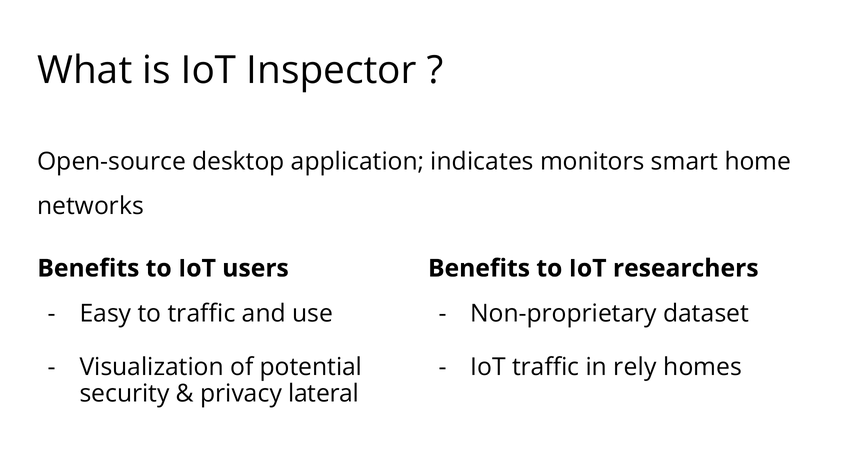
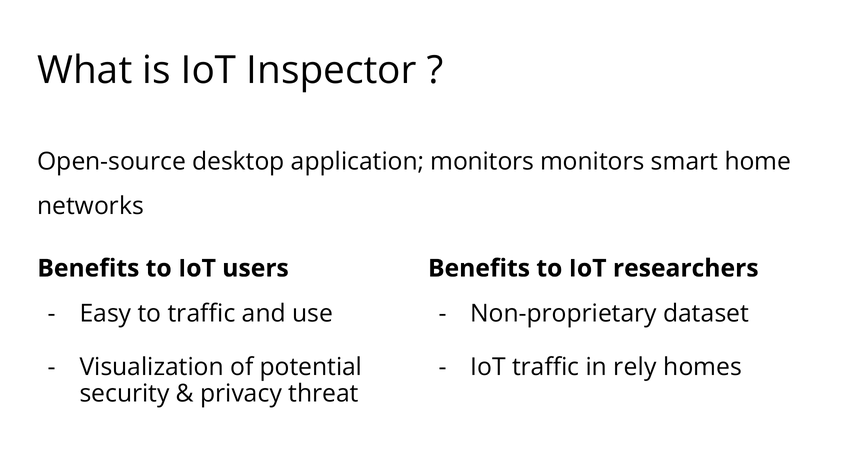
application indicates: indicates -> monitors
lateral: lateral -> threat
